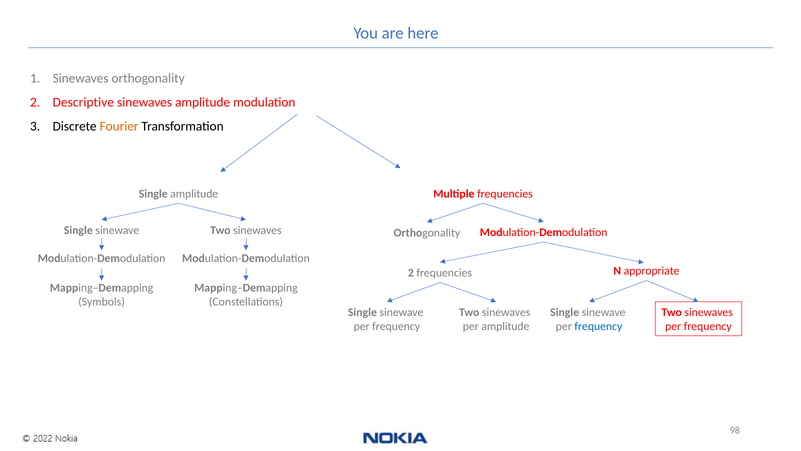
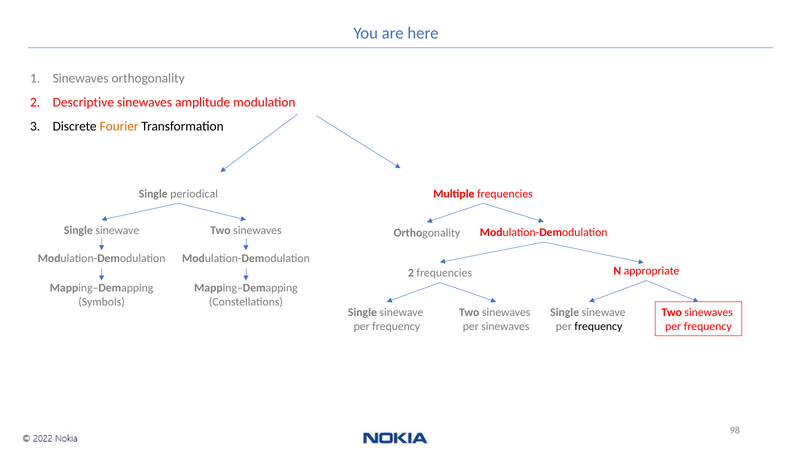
Single amplitude: amplitude -> periodical
per amplitude: amplitude -> sinewaves
frequency at (598, 326) colour: blue -> black
